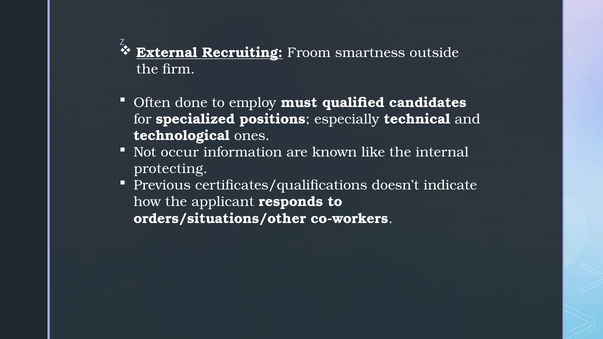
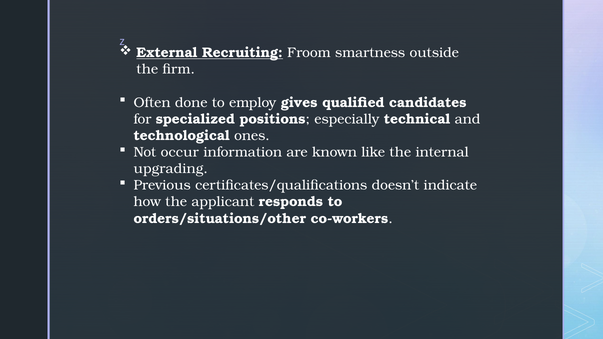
must: must -> gives
protecting: protecting -> upgrading
